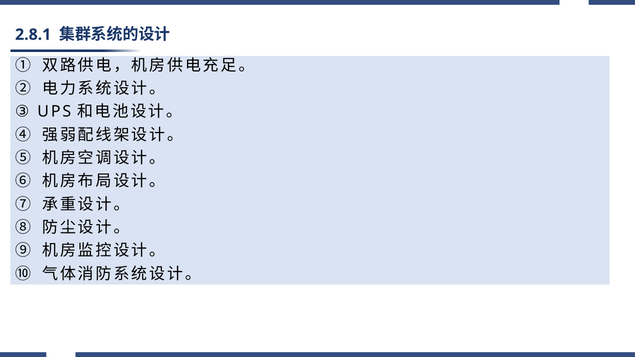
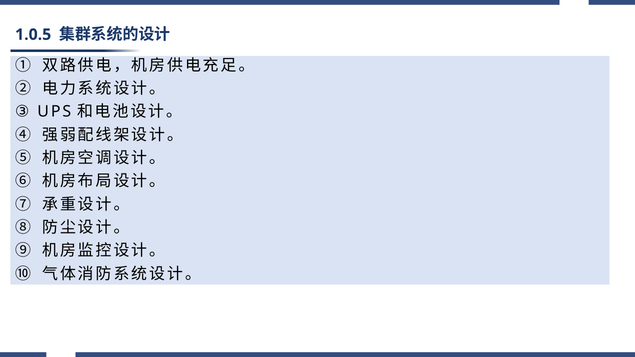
2.8.1: 2.8.1 -> 1.0.5
